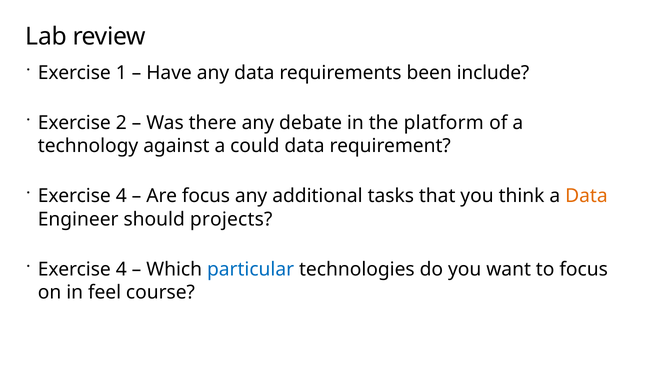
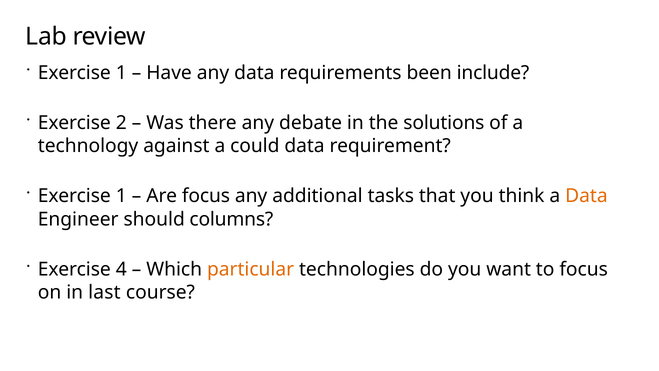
platform: platform -> solutions
4 at (121, 196): 4 -> 1
projects: projects -> columns
particular colour: blue -> orange
feel: feel -> last
